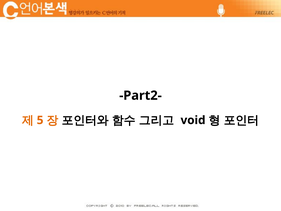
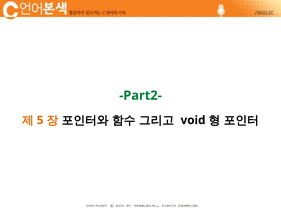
Part2- colour: black -> green
